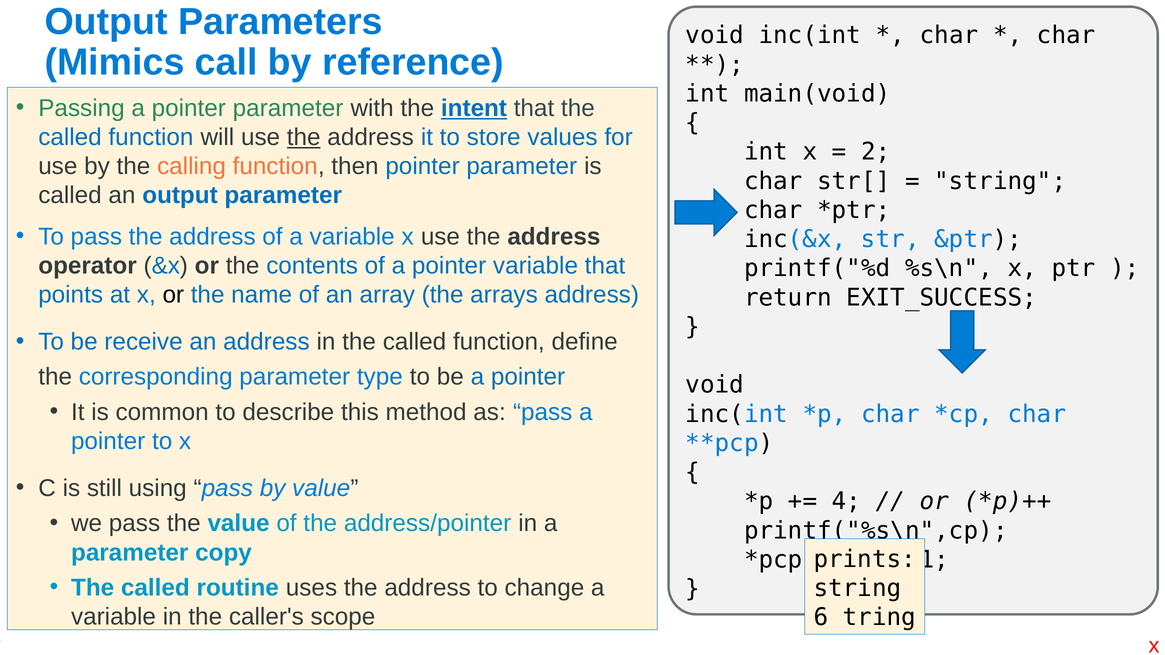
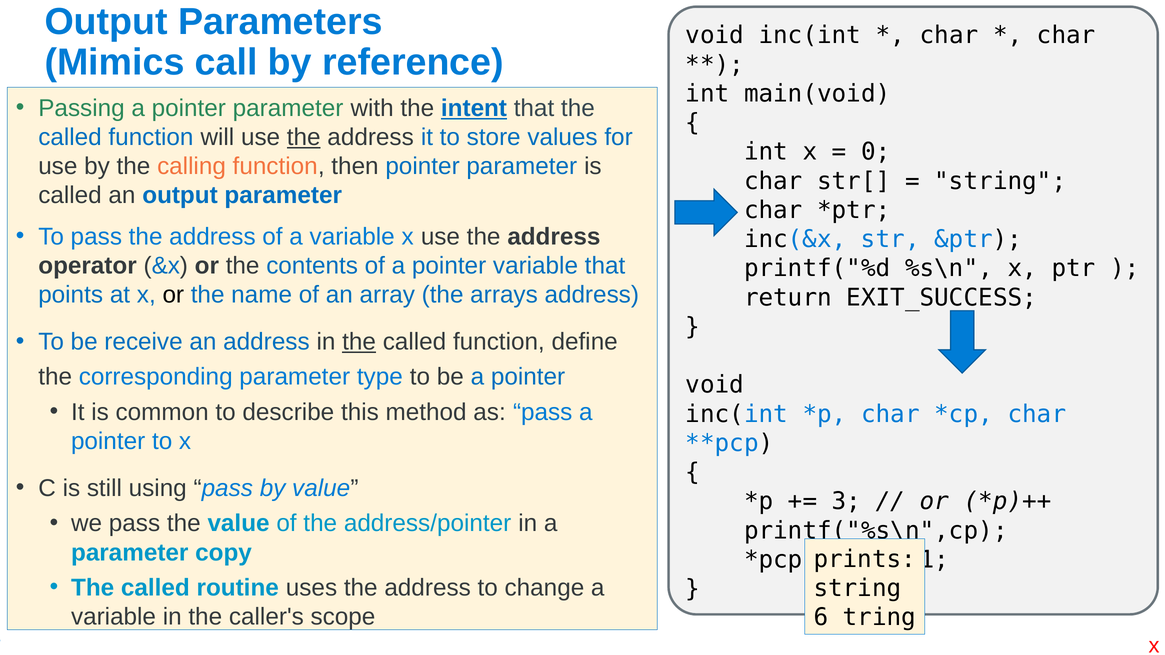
2: 2 -> 0
the at (359, 342) underline: none -> present
4: 4 -> 3
